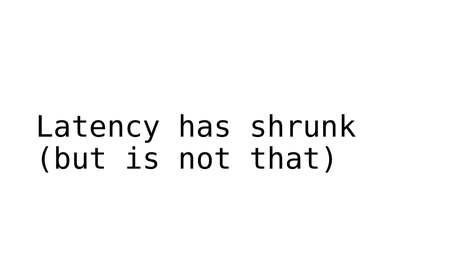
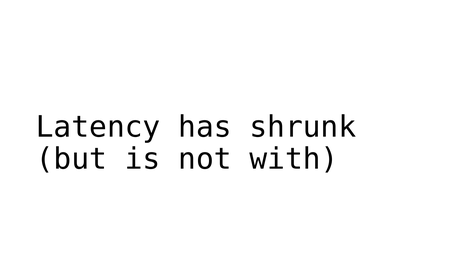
that: that -> with
